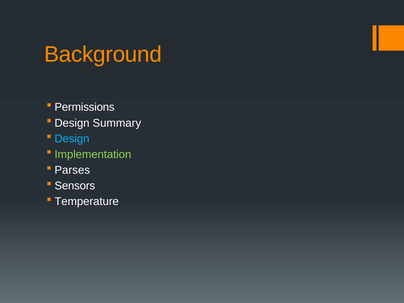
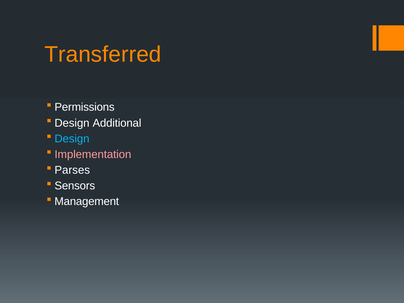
Background: Background -> Transferred
Summary: Summary -> Additional
Implementation colour: light green -> pink
Temperature: Temperature -> Management
